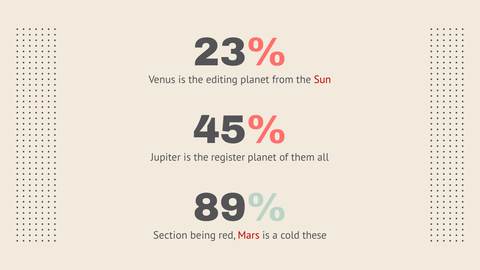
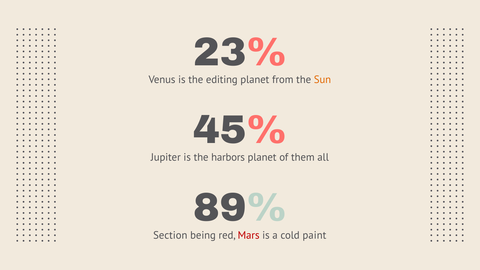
Sun colour: red -> orange
register: register -> harbors
these: these -> paint
